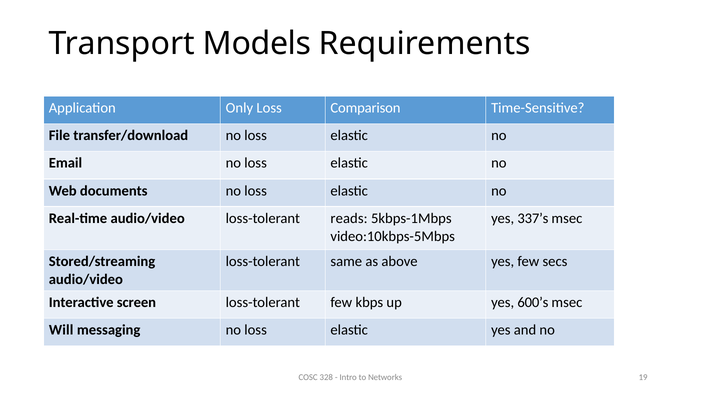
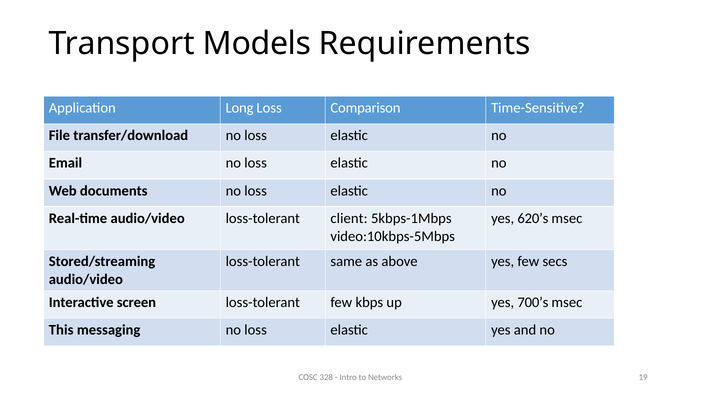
Only: Only -> Long
reads: reads -> client
337’s: 337’s -> 620’s
600’s: 600’s -> 700’s
Will: Will -> This
